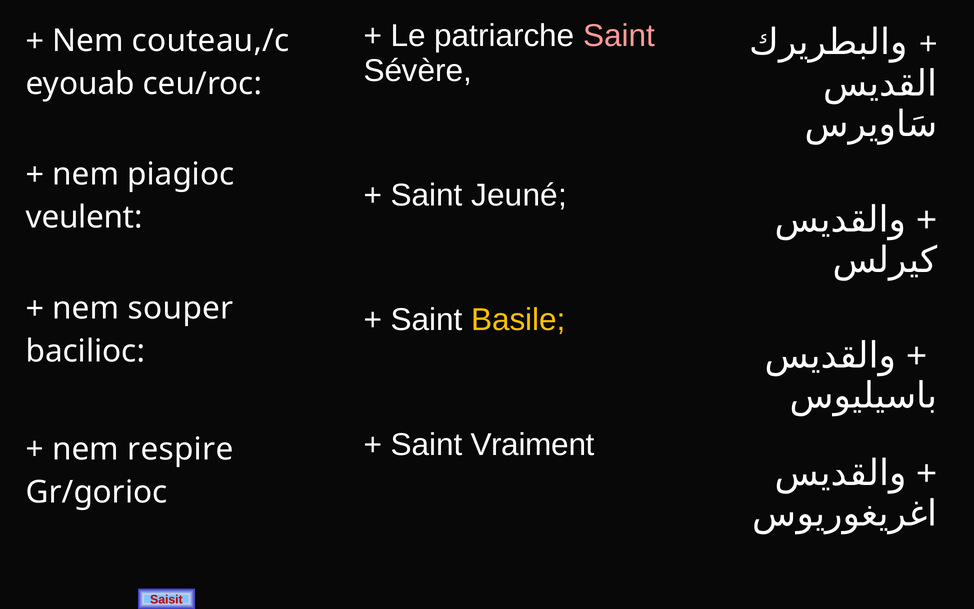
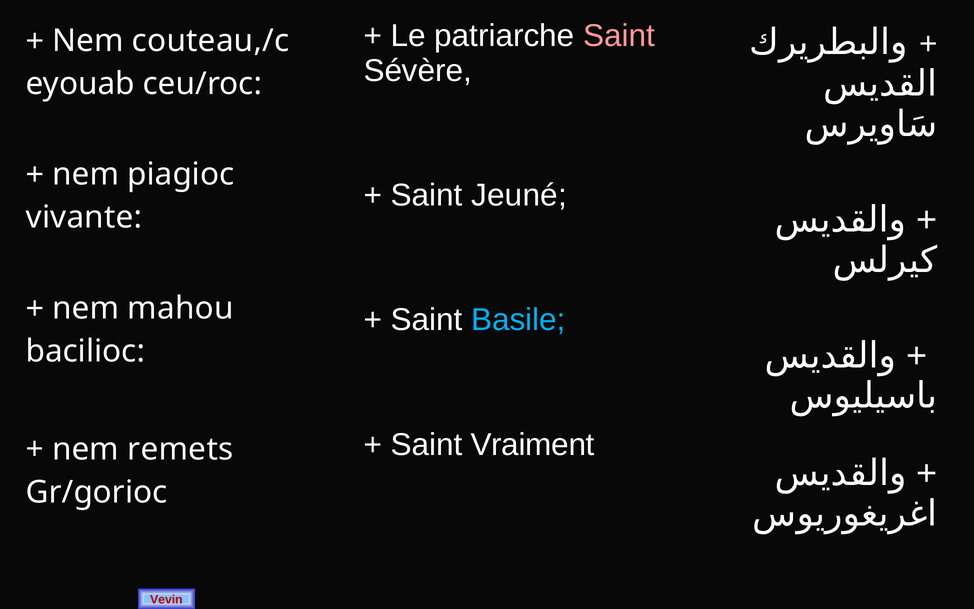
veulent: veulent -> vivante
souper: souper -> mahou
Basile colour: yellow -> light blue
respire: respire -> remets
Saisit: Saisit -> Vevin
